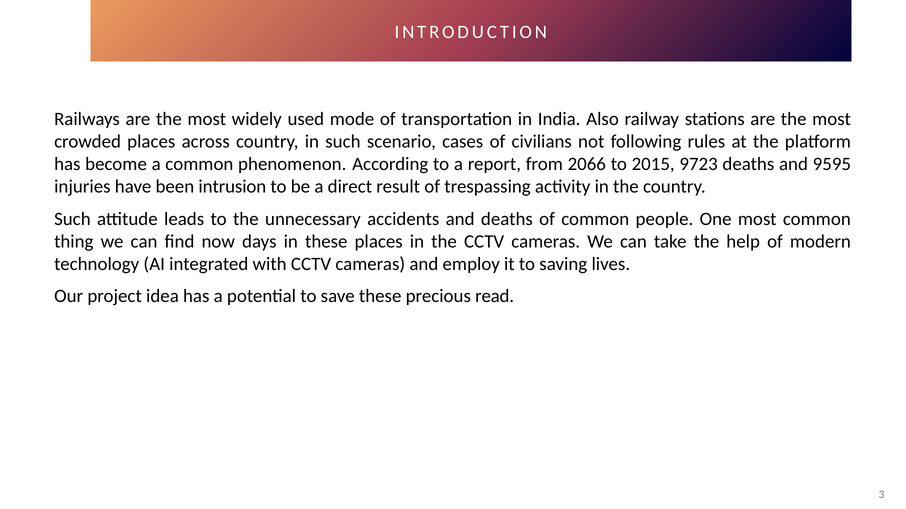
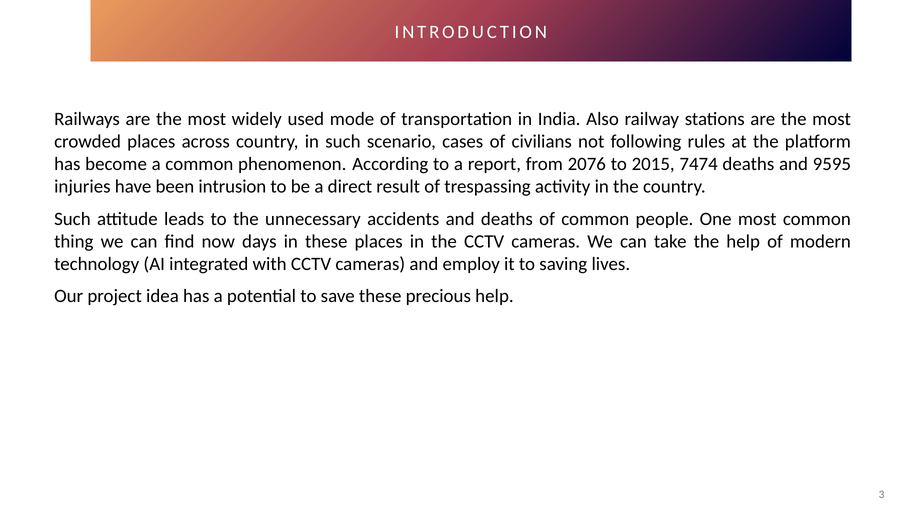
2066: 2066 -> 2076
9723: 9723 -> 7474
precious read: read -> help
